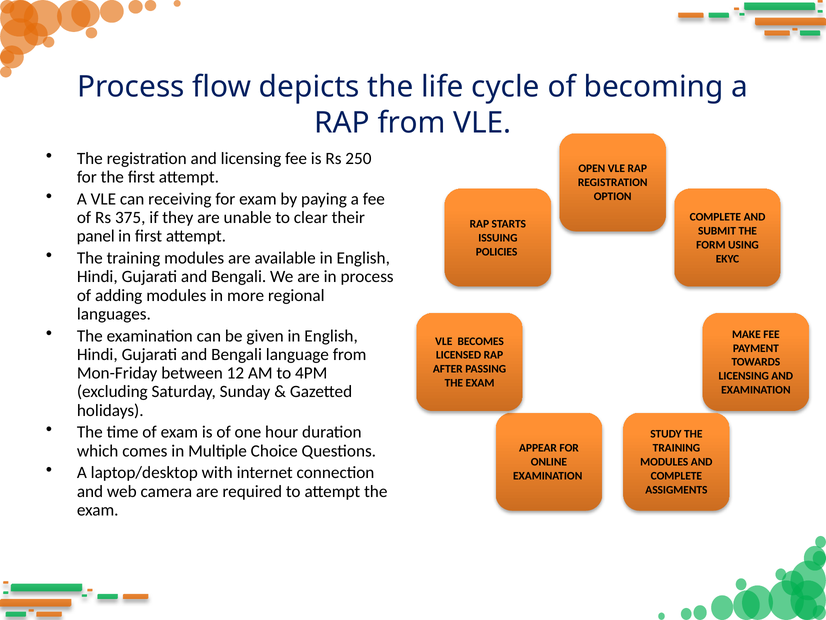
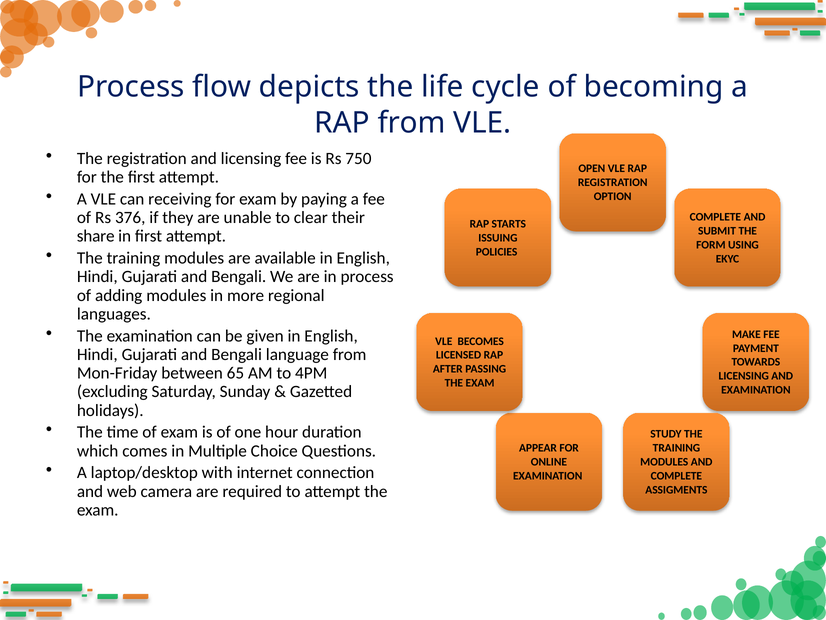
250: 250 -> 750
375: 375 -> 376
panel: panel -> share
12: 12 -> 65
